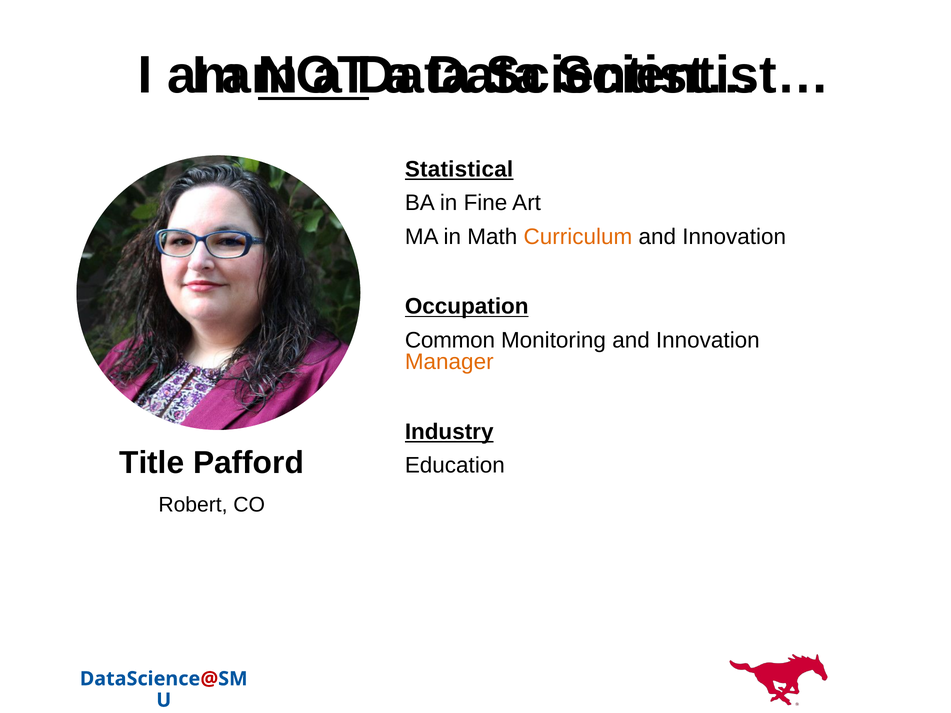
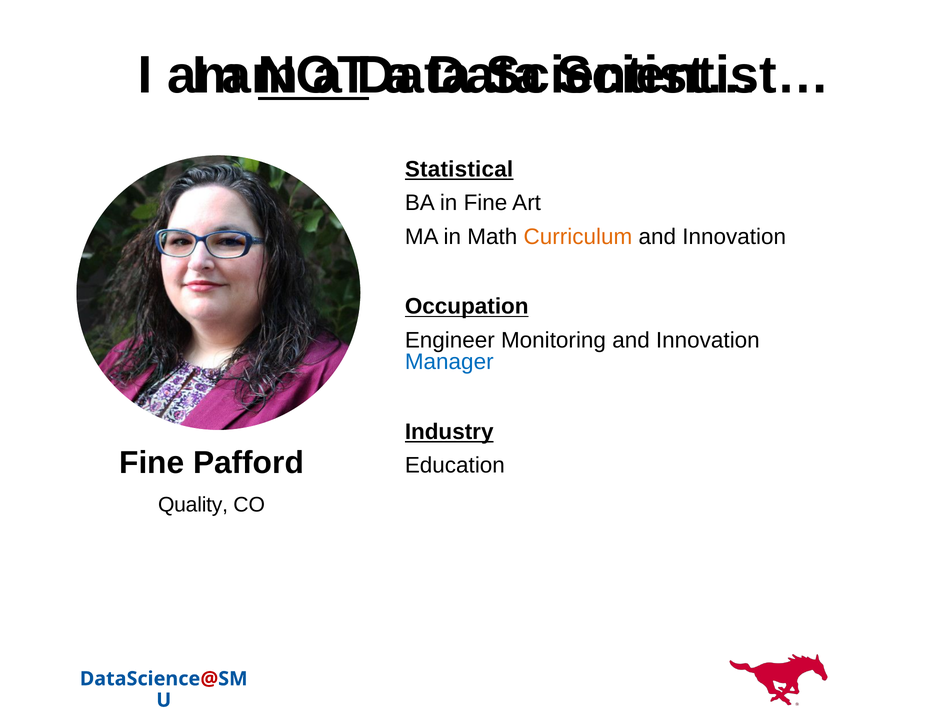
Common: Common -> Engineer
Manager colour: orange -> blue
Title at (152, 463): Title -> Fine
Robert: Robert -> Quality
